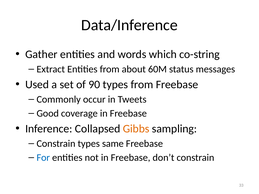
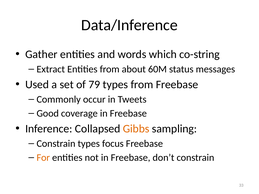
90: 90 -> 79
same: same -> focus
For colour: blue -> orange
